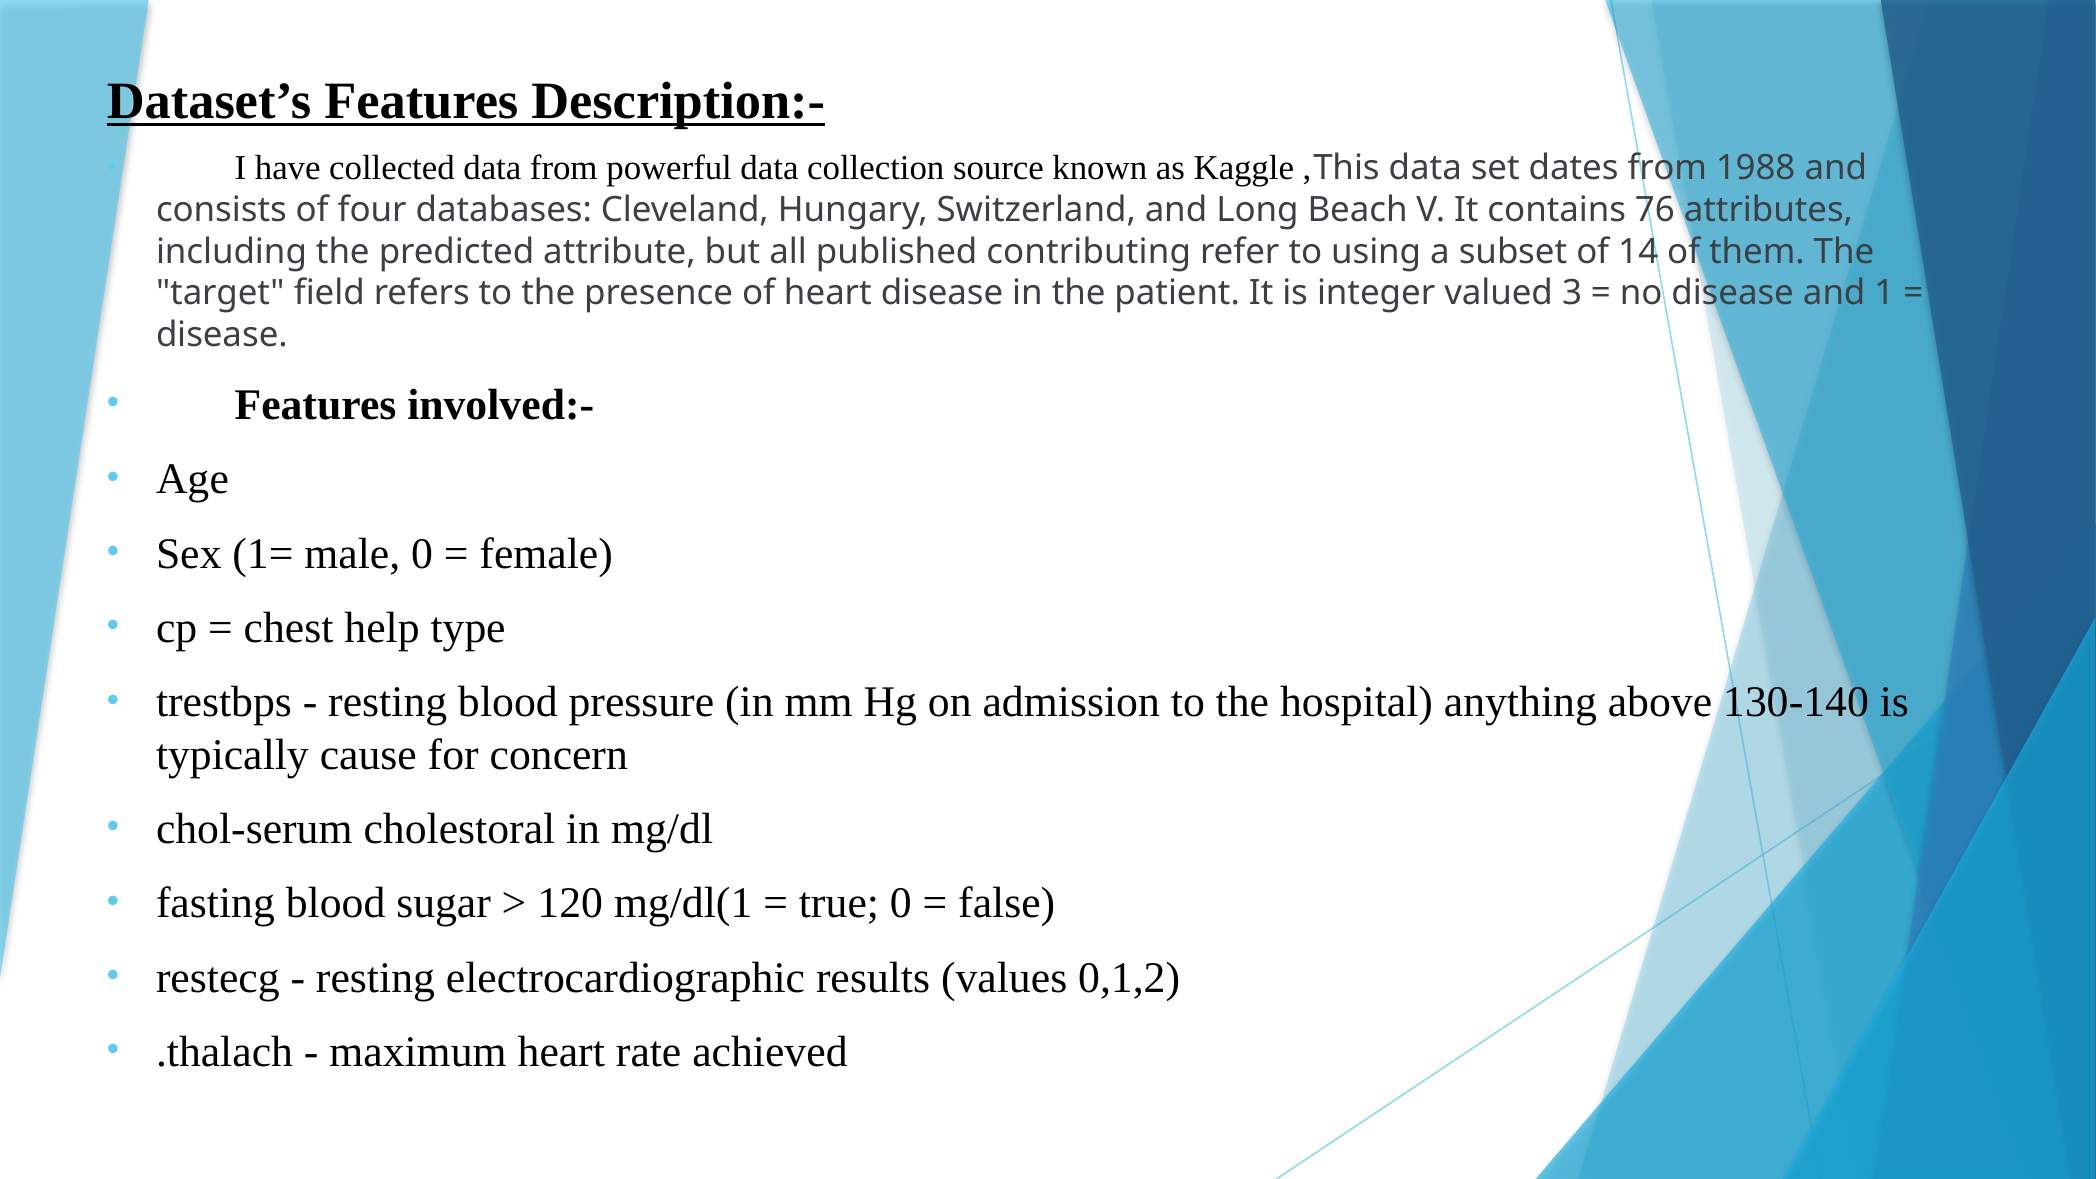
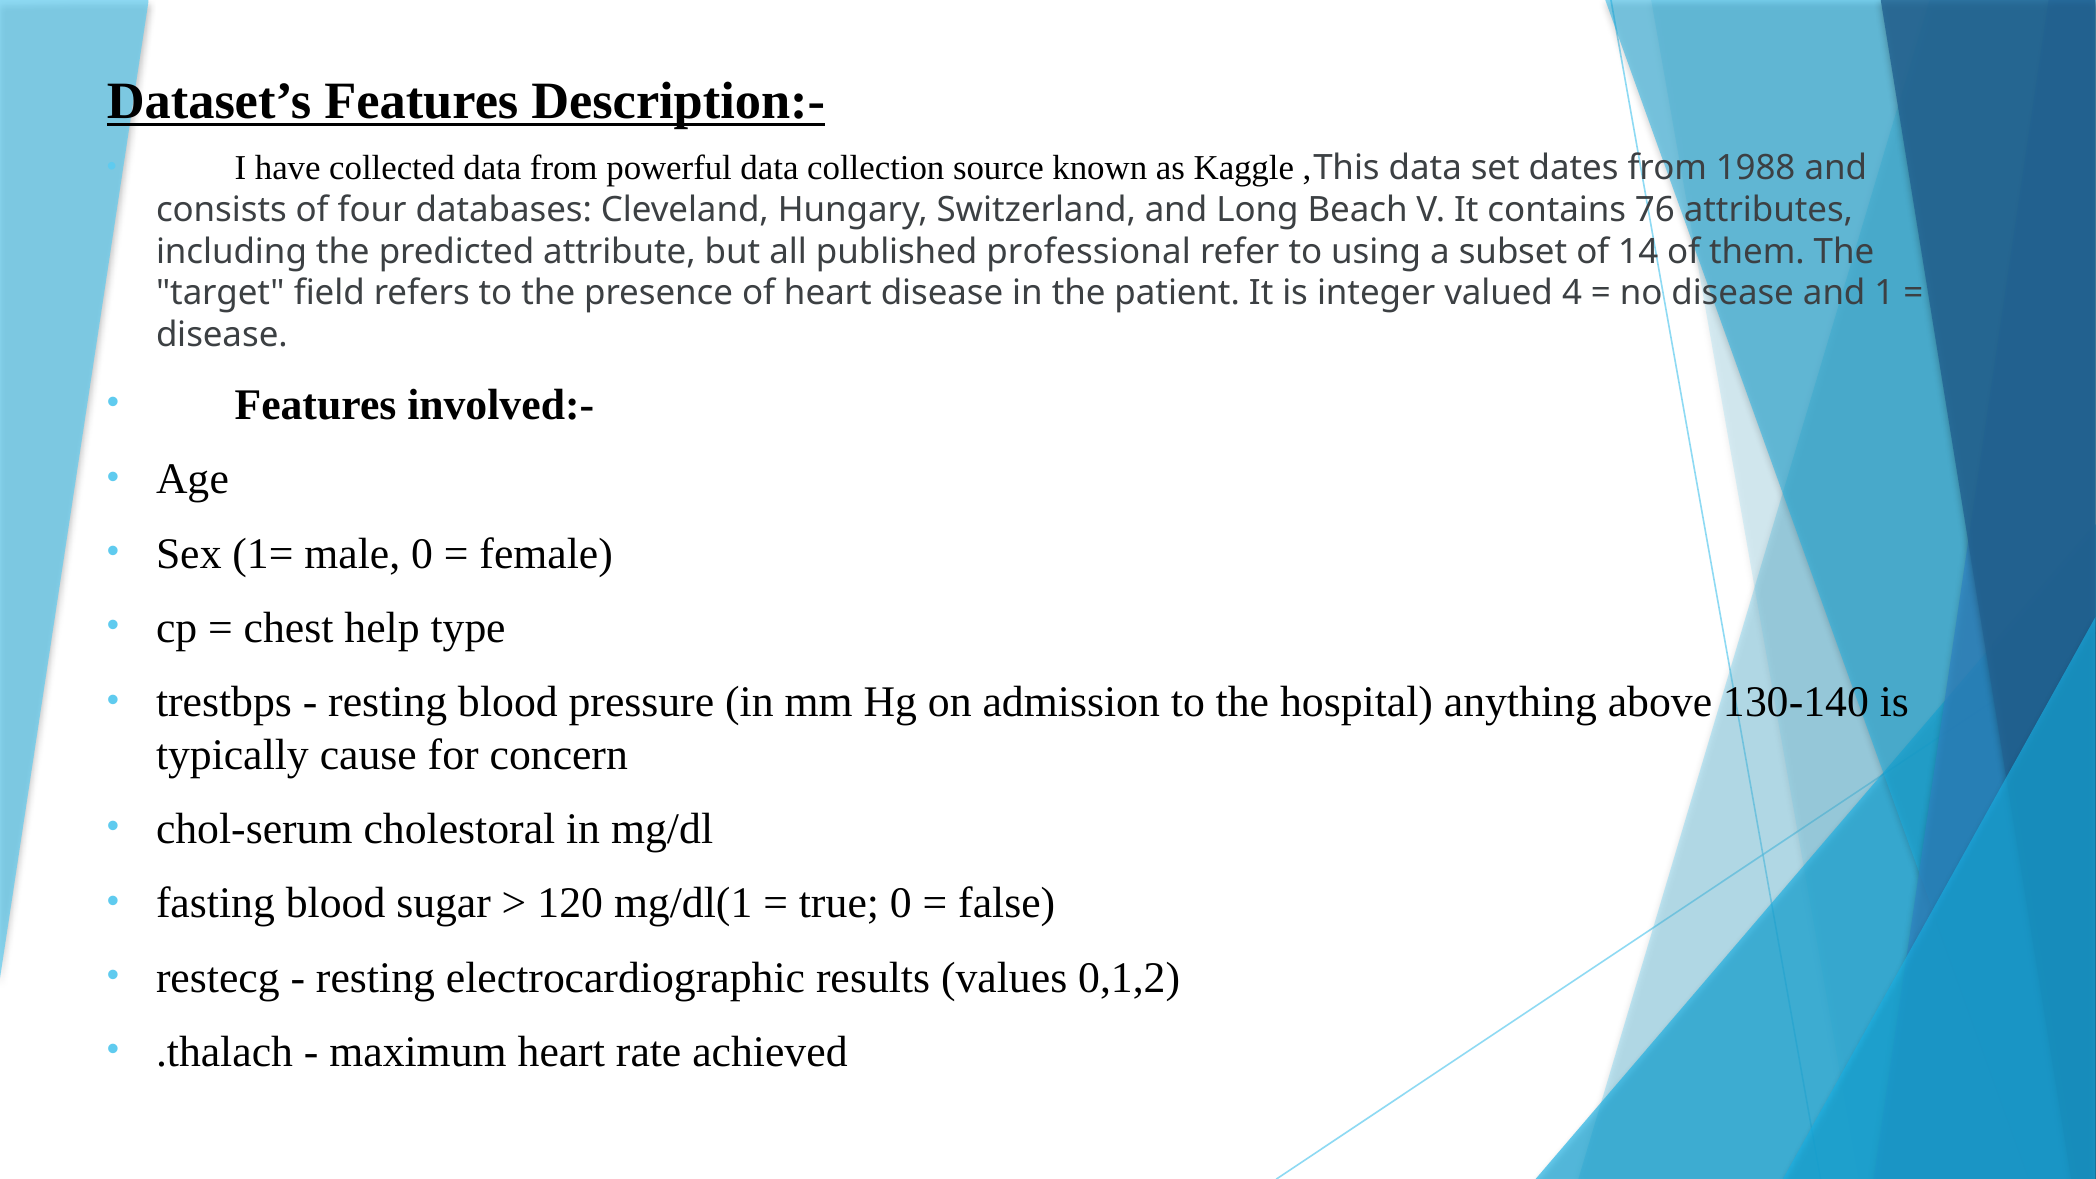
contributing: contributing -> professional
3: 3 -> 4
